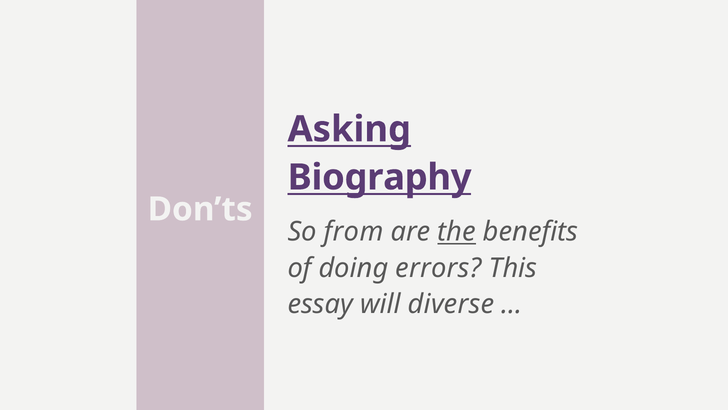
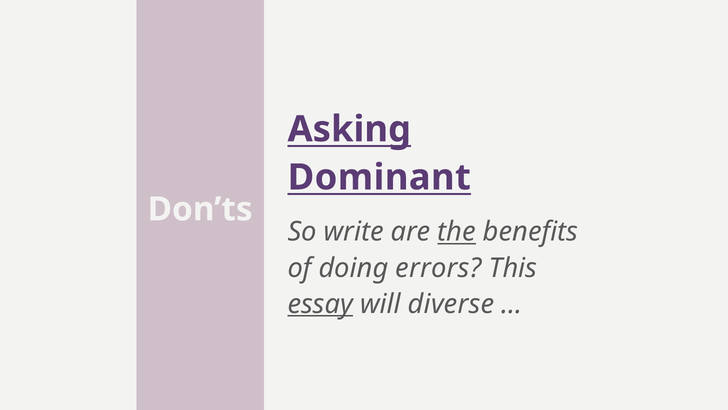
Biography: Biography -> Dominant
from: from -> write
essay underline: none -> present
